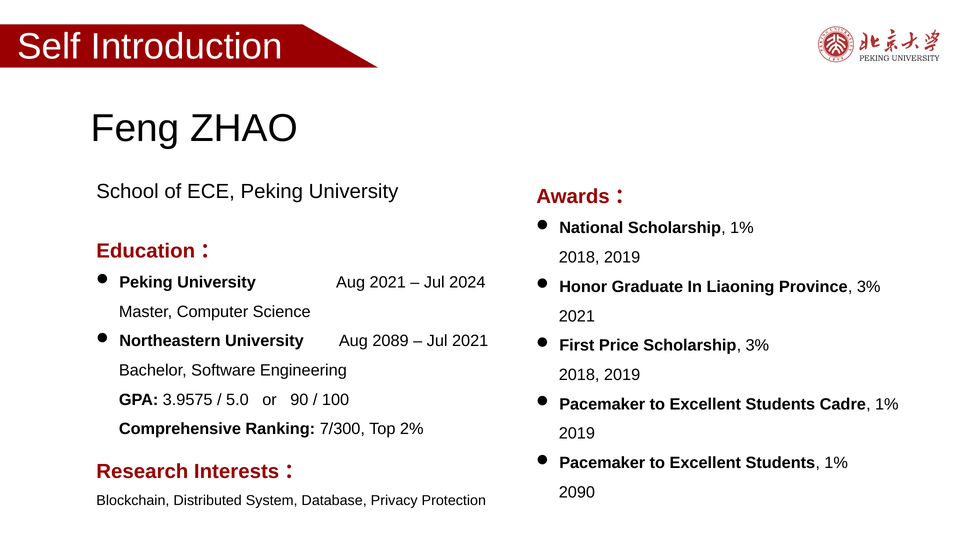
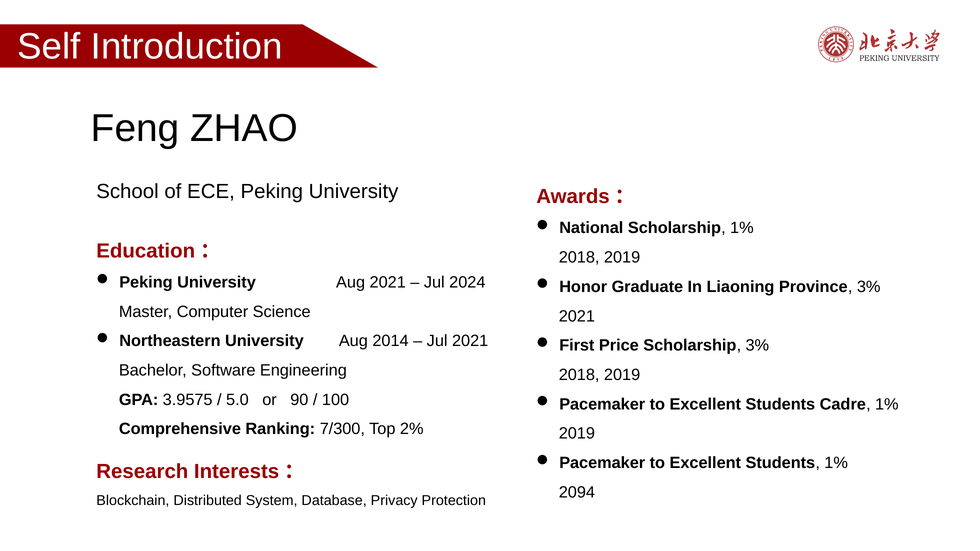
2089: 2089 -> 2014
2090: 2090 -> 2094
